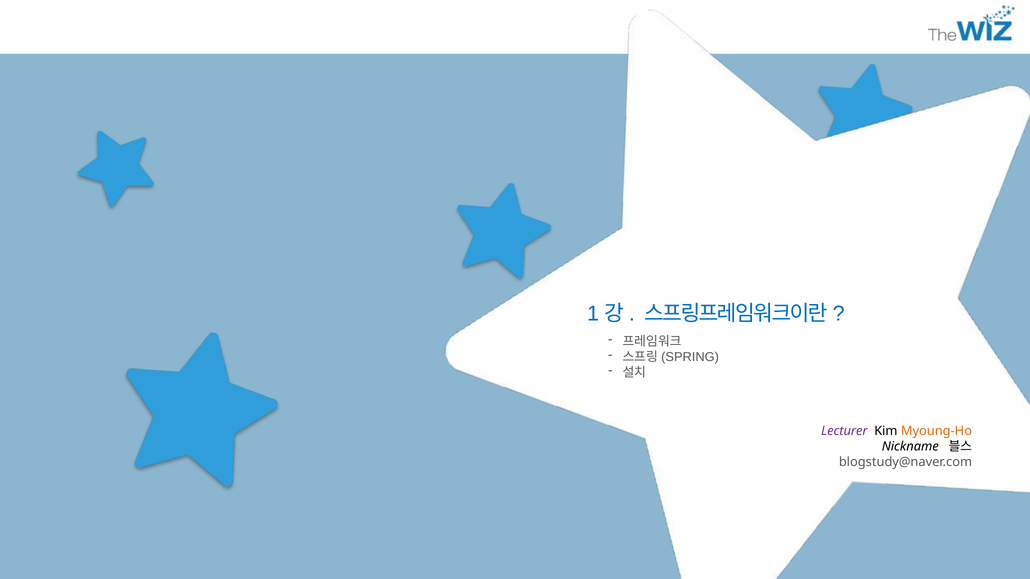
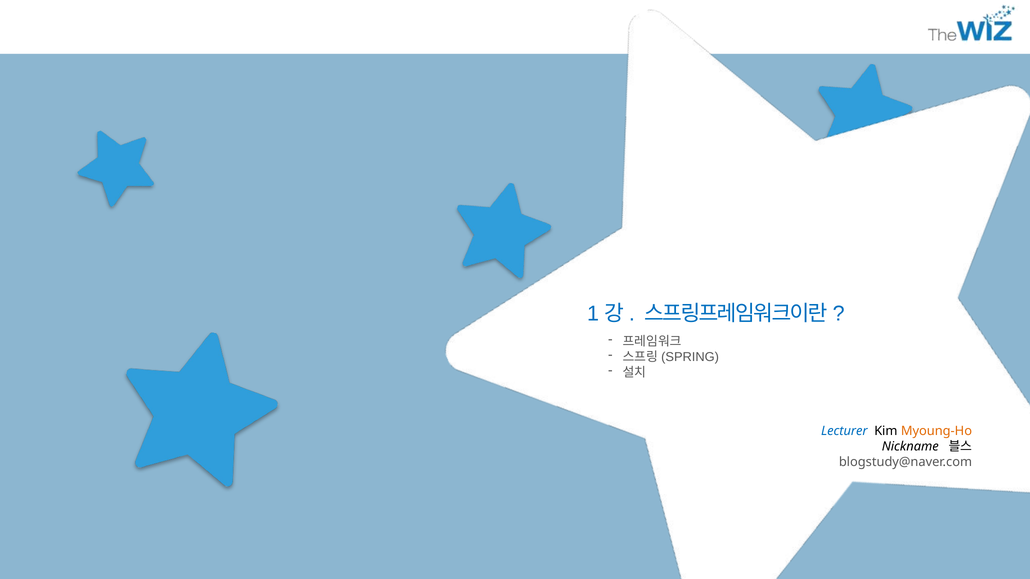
Lecturer colour: purple -> blue
